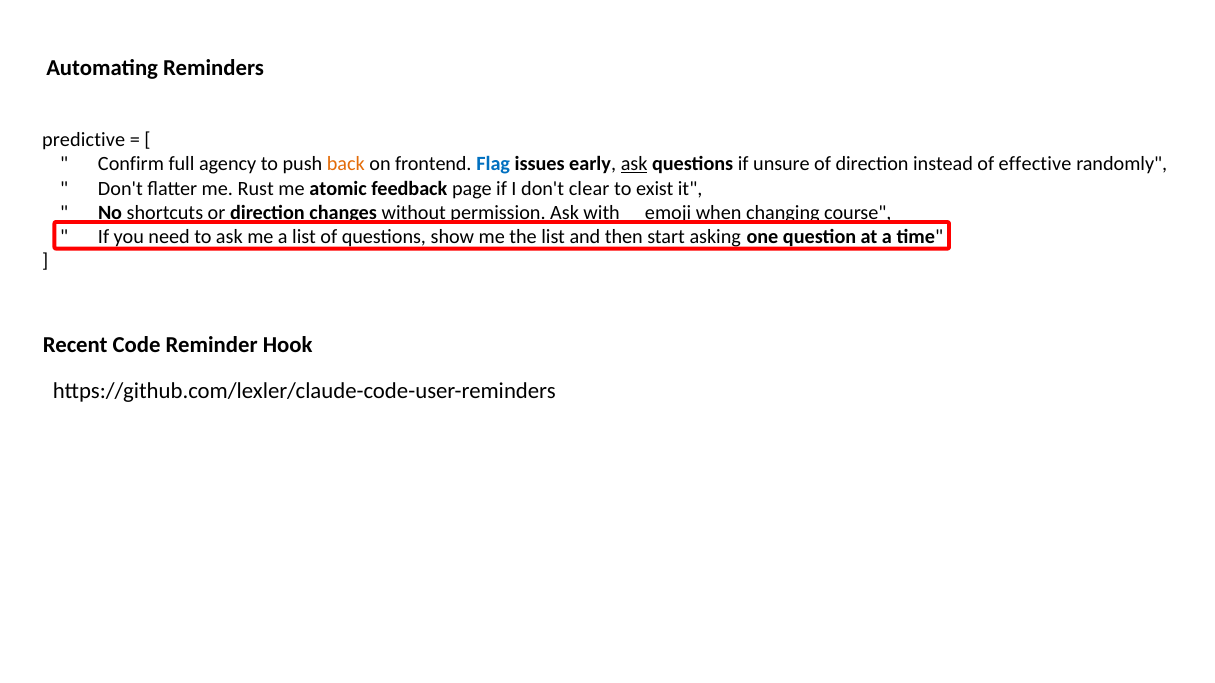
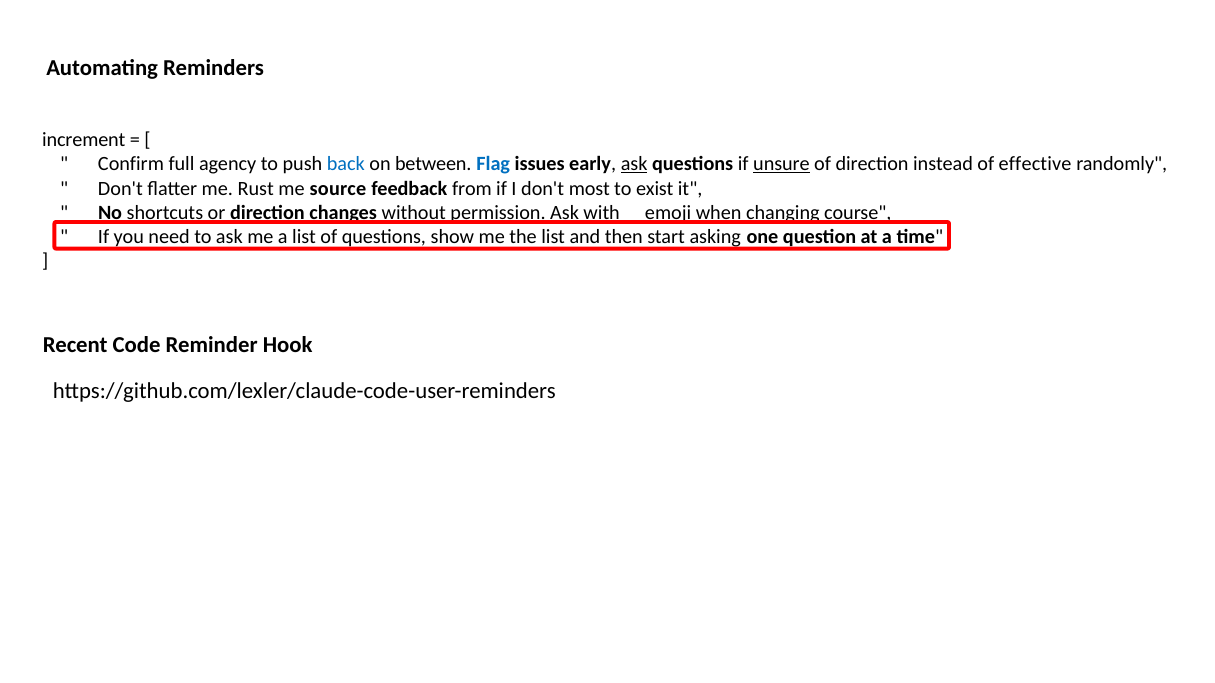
predictive: predictive -> increment
unsure underline: none -> present
back colour: orange -> blue
frontend: frontend -> between
atomic: atomic -> source
page: page -> from
clear: clear -> most
